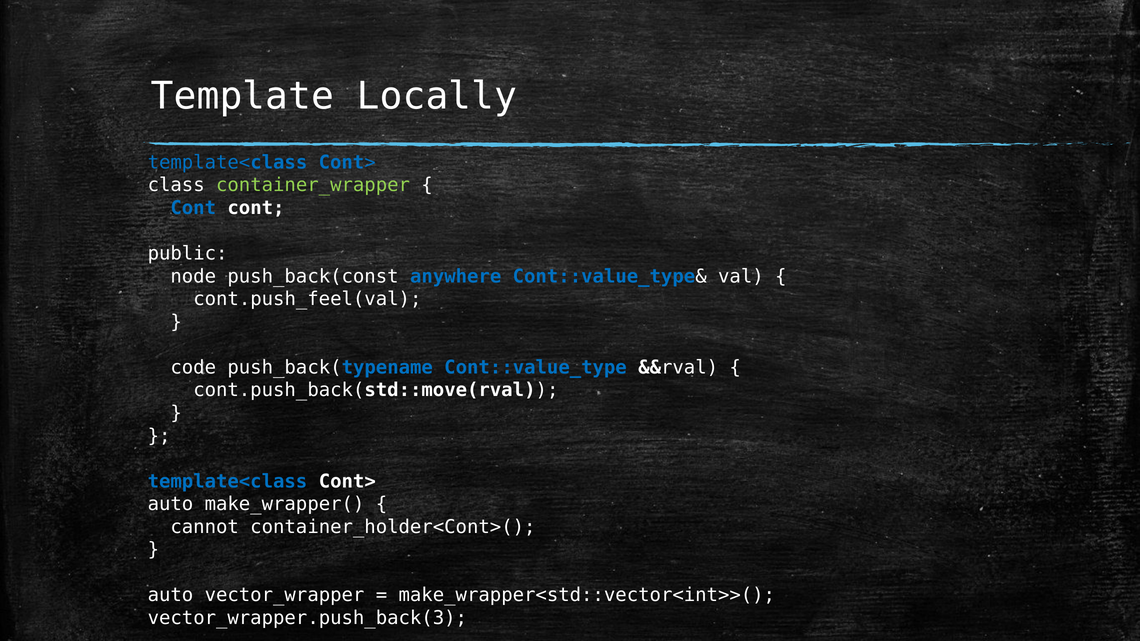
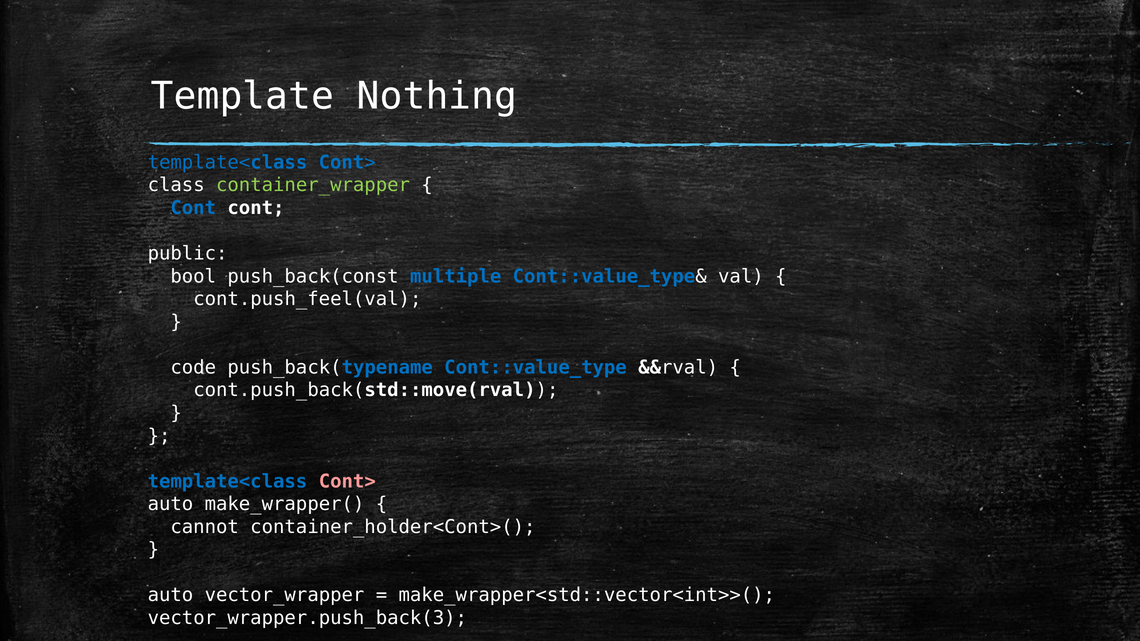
Locally: Locally -> Nothing
node: node -> bool
anywhere: anywhere -> multiple
Cont> at (347, 482) colour: white -> pink
